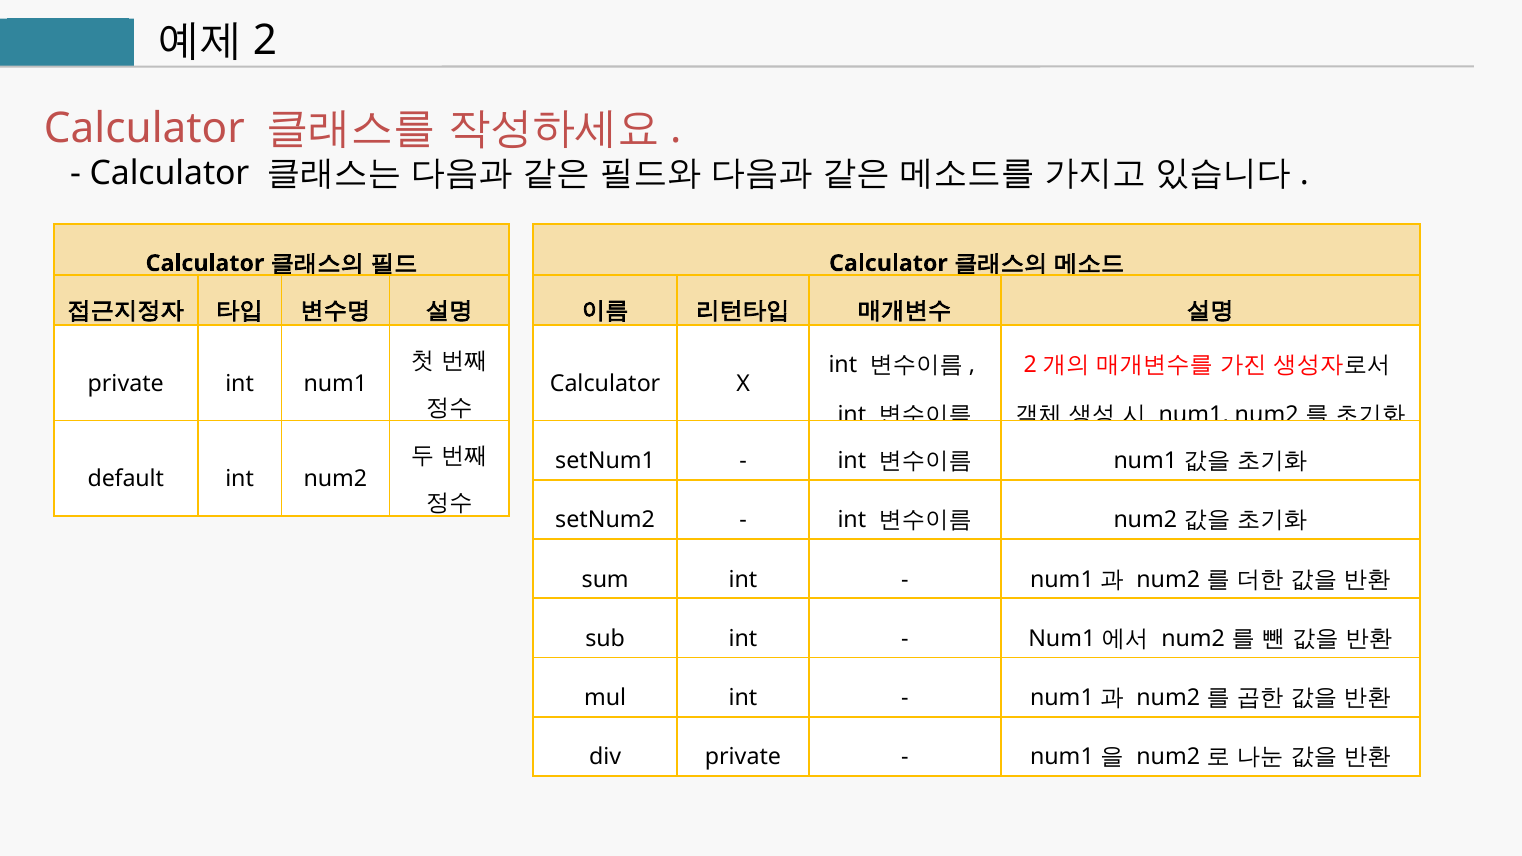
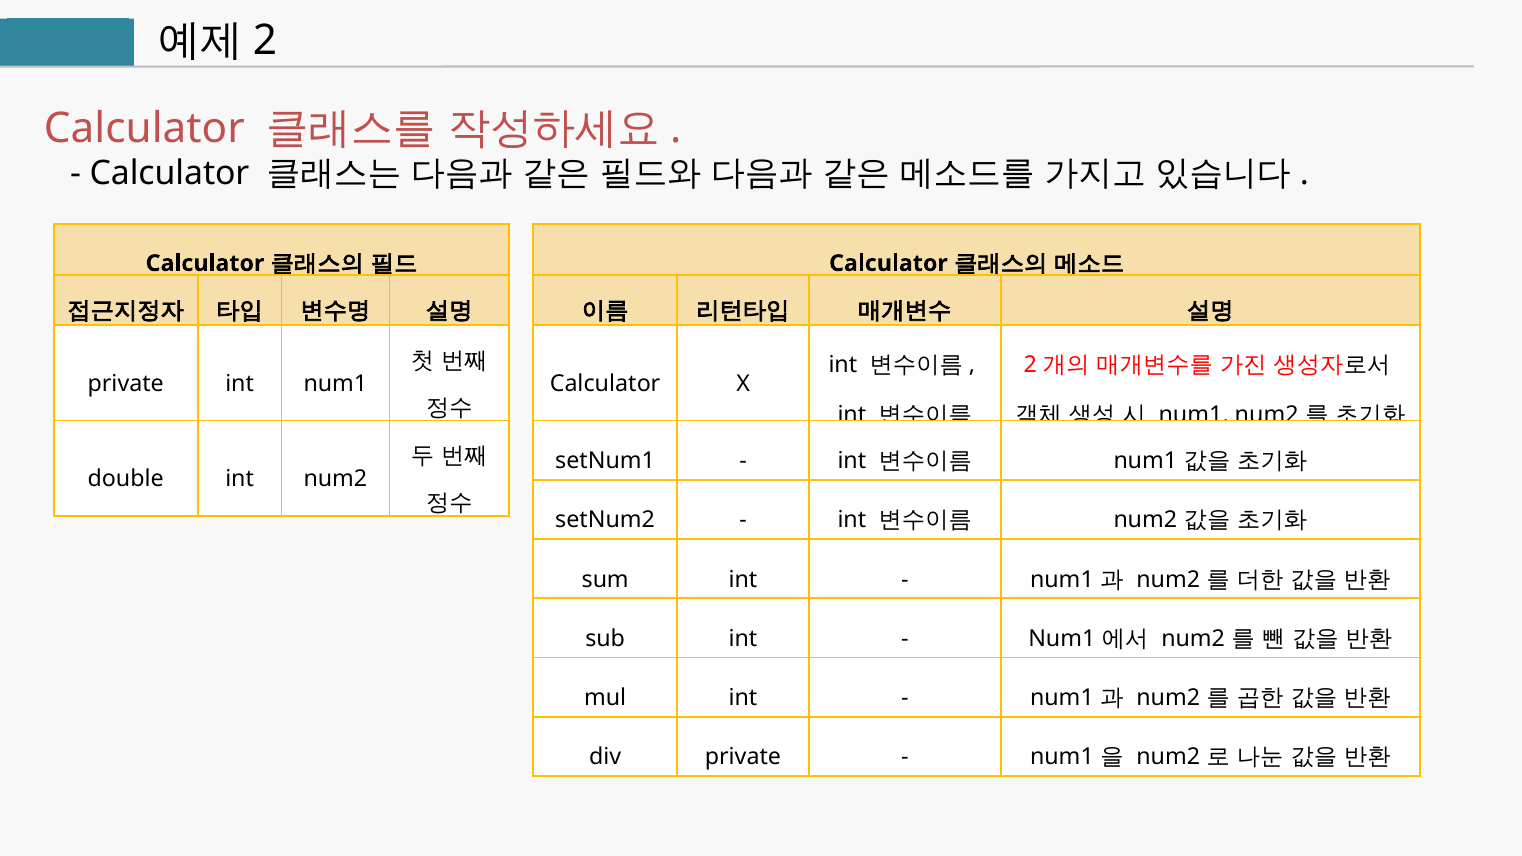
default: default -> double
